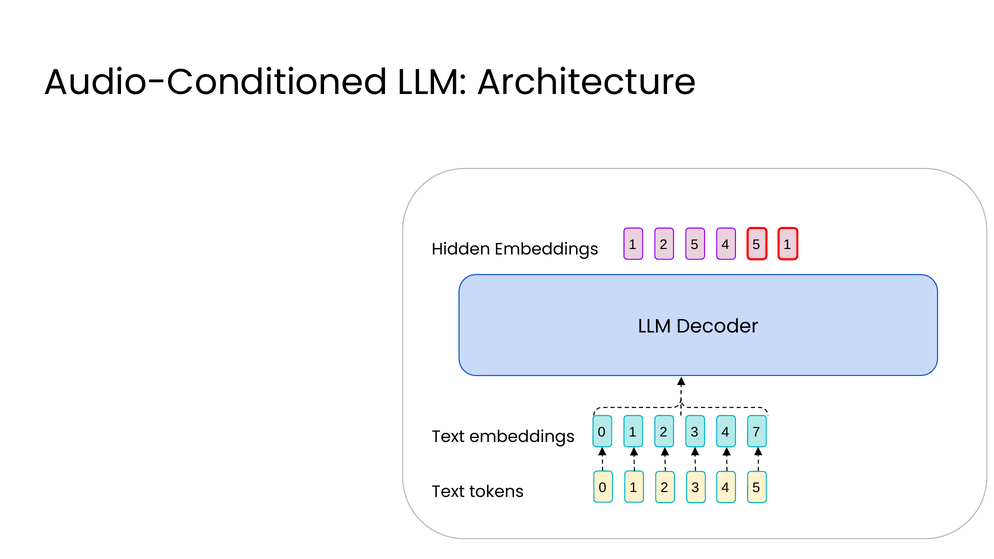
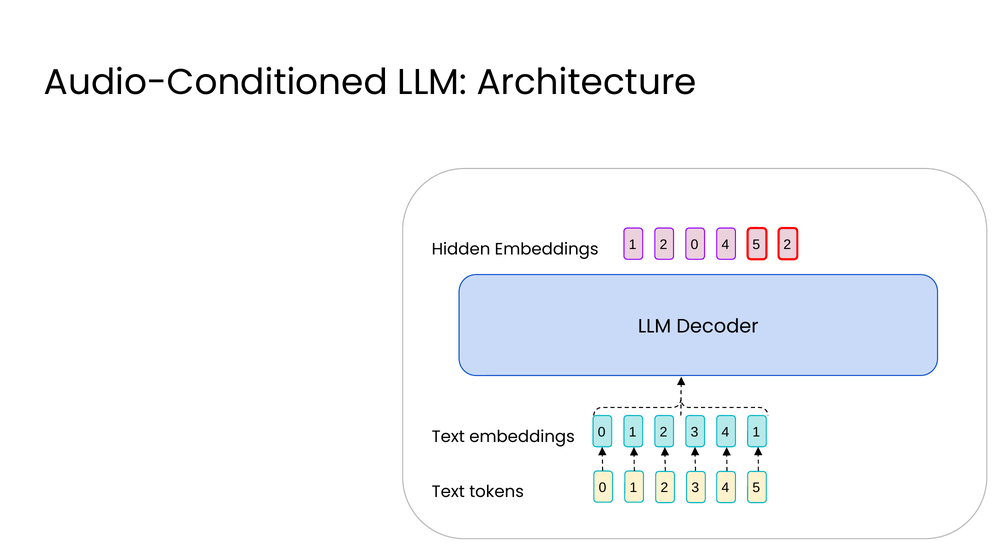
2 5: 5 -> 0
1 at (787, 245): 1 -> 2
4 7: 7 -> 1
